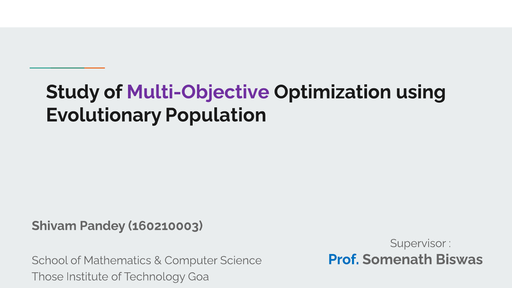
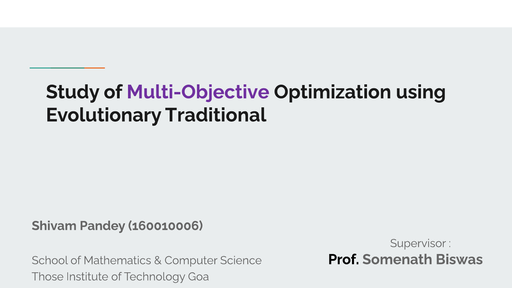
Population: Population -> Traditional
160210003: 160210003 -> 160010006
Prof colour: blue -> black
